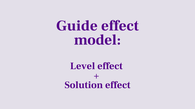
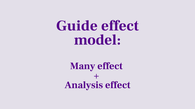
Level: Level -> Many
Solution: Solution -> Analysis
